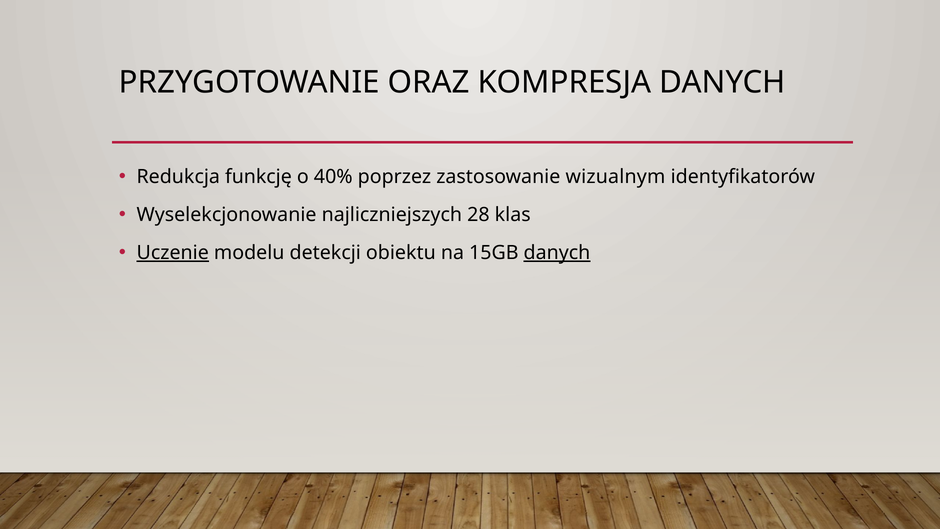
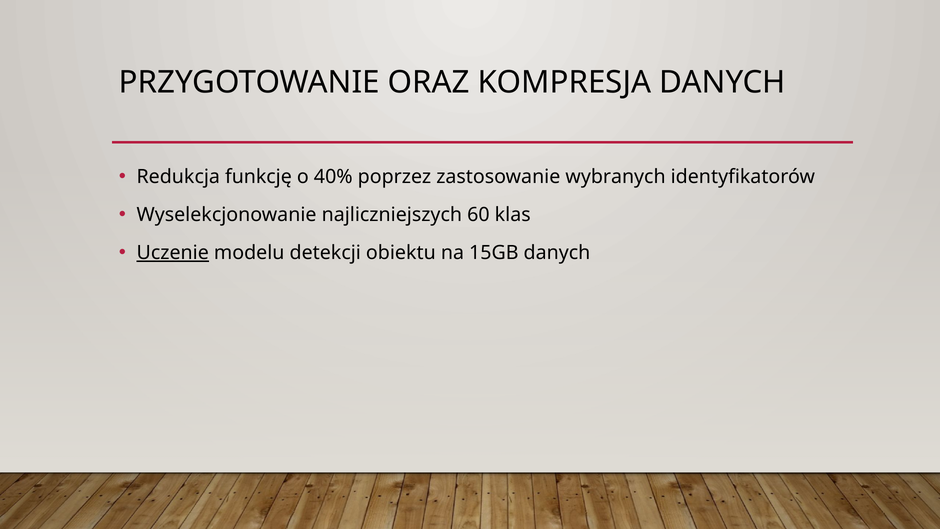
wizualnym: wizualnym -> wybranych
28: 28 -> 60
danych at (557, 253) underline: present -> none
